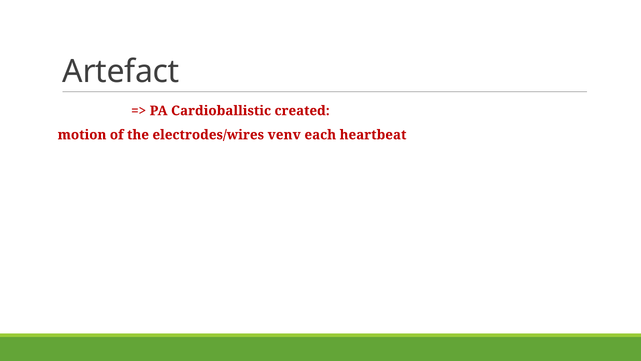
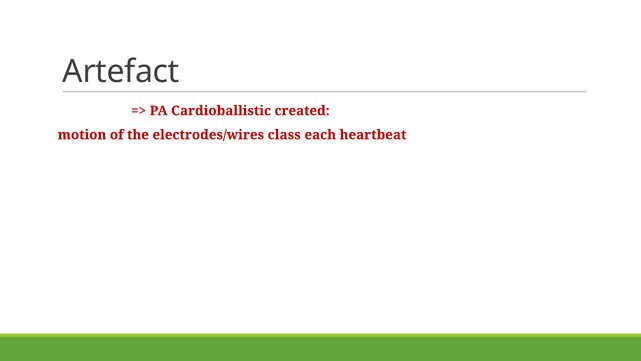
venv: venv -> class
